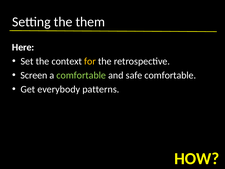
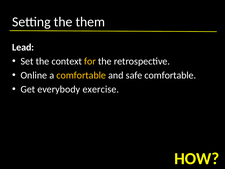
Here: Here -> Lead
Screen: Screen -> Online
comfortable at (81, 75) colour: light green -> yellow
patterns: patterns -> exercise
